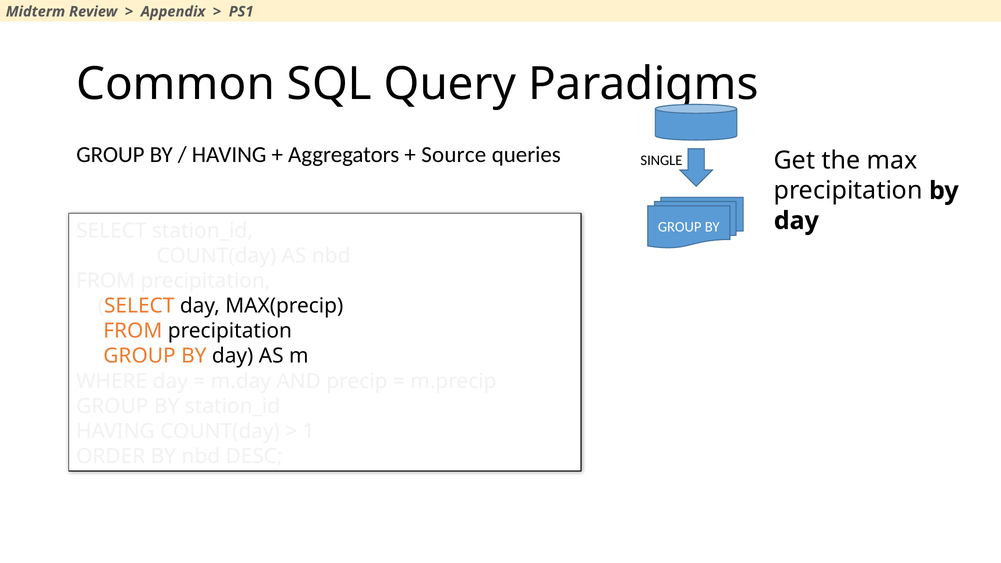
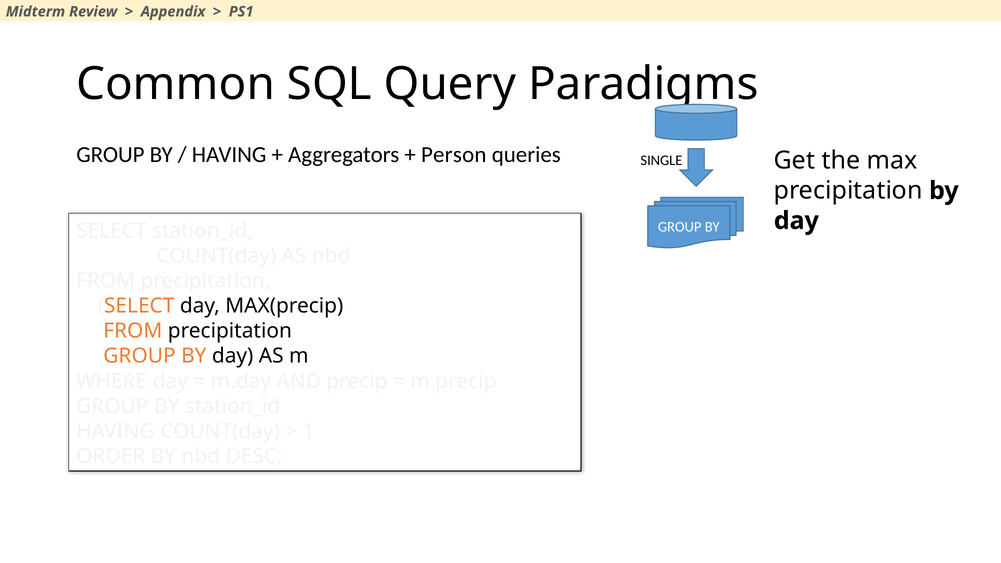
Source: Source -> Person
